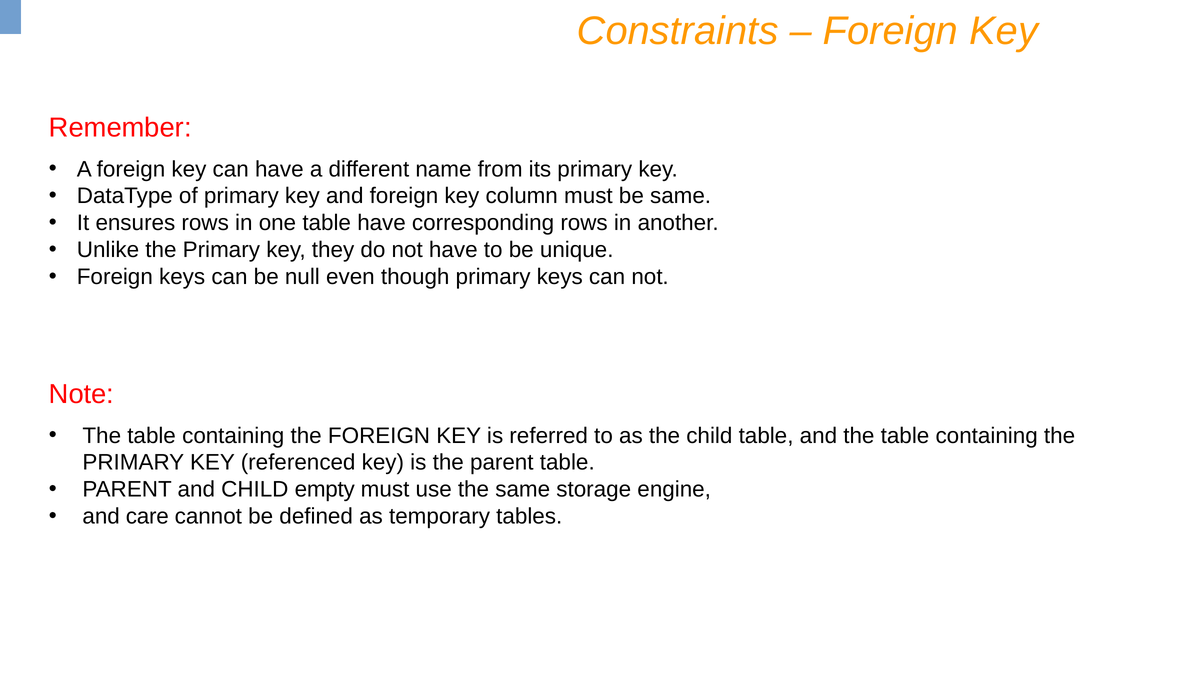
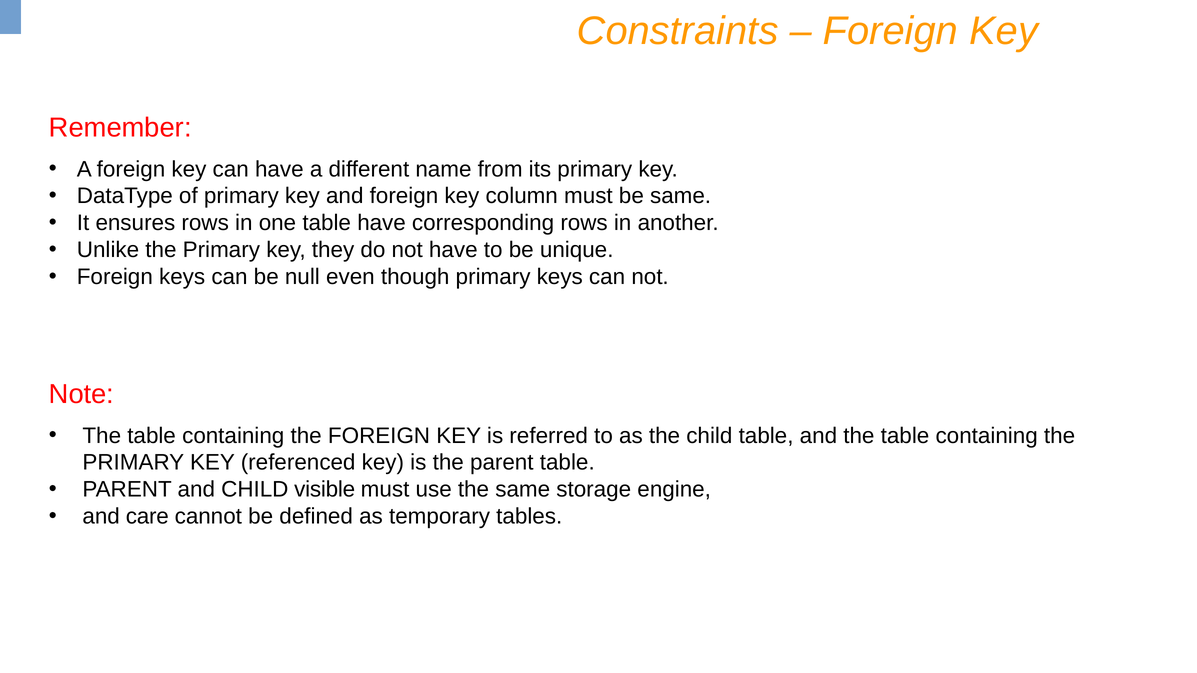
empty: empty -> visible
